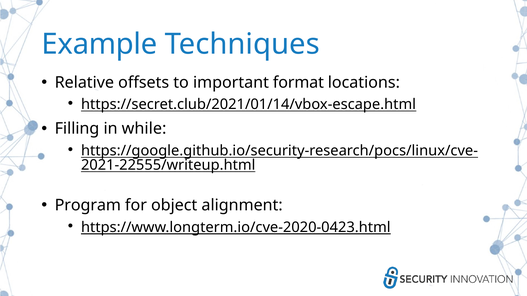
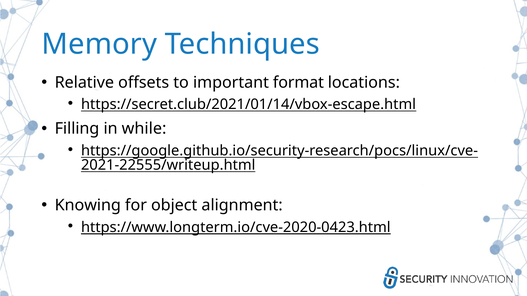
Example: Example -> Memory
Program: Program -> Knowing
